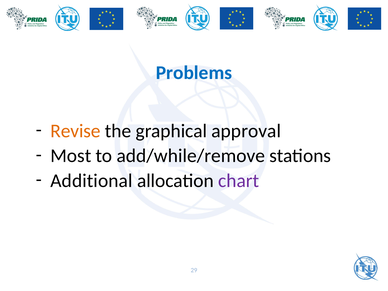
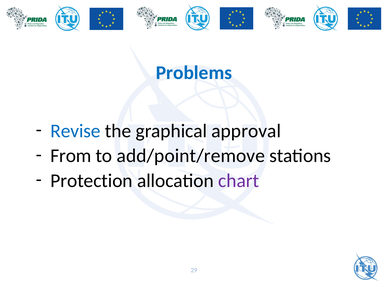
Revise colour: orange -> blue
Most: Most -> From
add/while/remove: add/while/remove -> add/point/remove
Additional: Additional -> Protection
